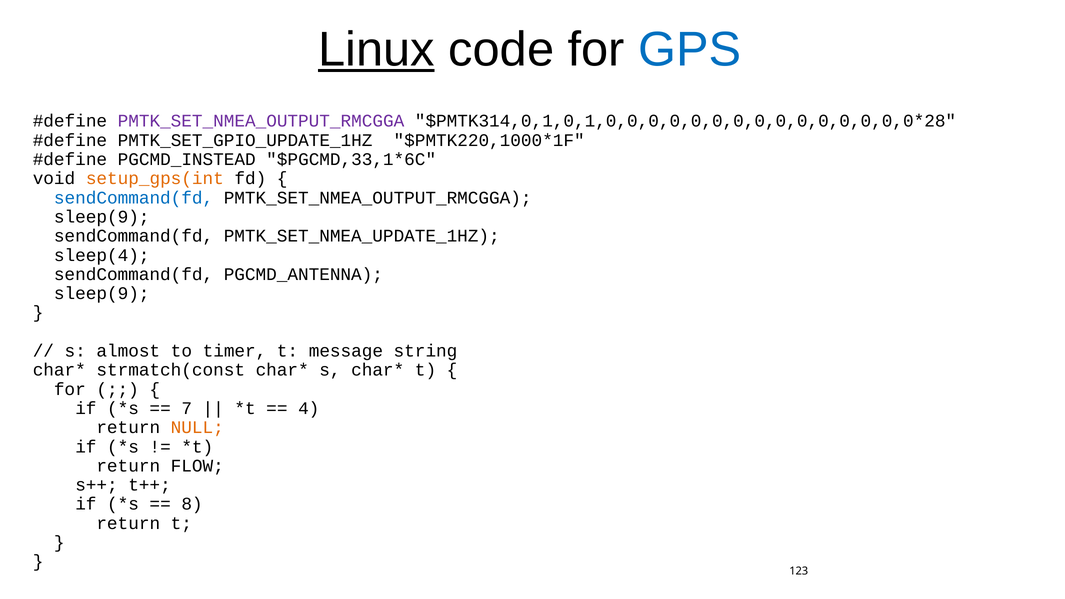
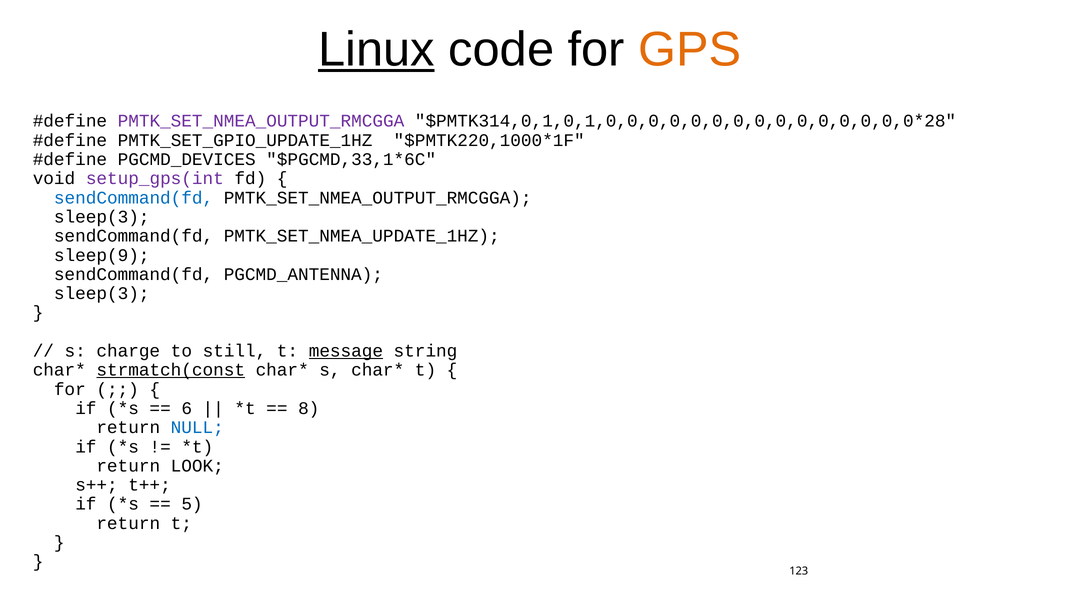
GPS colour: blue -> orange
PGCMD_INSTEAD: PGCMD_INSTEAD -> PGCMD_DEVICES
setup_gps(int colour: orange -> purple
sleep(9 at (102, 217): sleep(9 -> sleep(3
sleep(4: sleep(4 -> sleep(9
sleep(9 at (102, 293): sleep(9 -> sleep(3
almost: almost -> charge
timer: timer -> still
message underline: none -> present
strmatch(const underline: none -> present
7: 7 -> 6
4: 4 -> 8
NULL colour: orange -> blue
FLOW: FLOW -> LOOK
8: 8 -> 5
